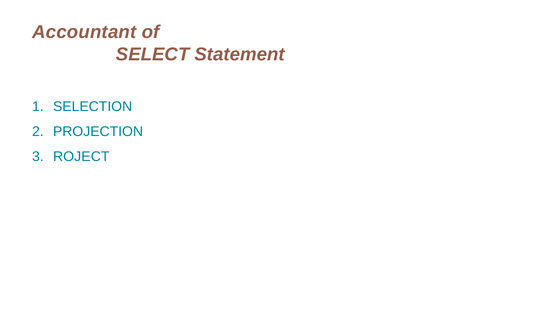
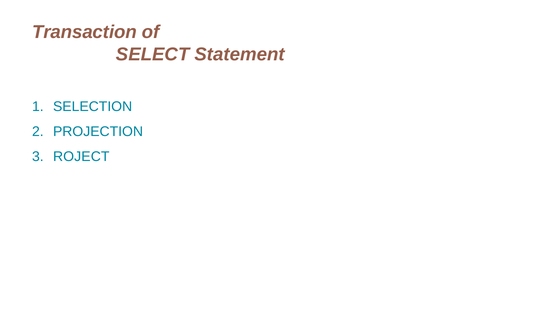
Accountant: Accountant -> Transaction
